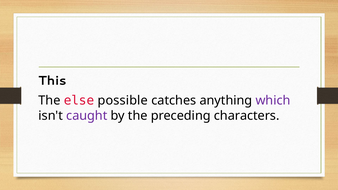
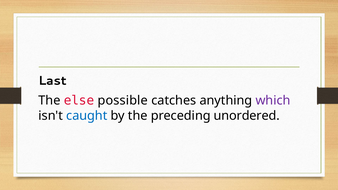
This: This -> Last
caught colour: purple -> blue
characters: characters -> unordered
